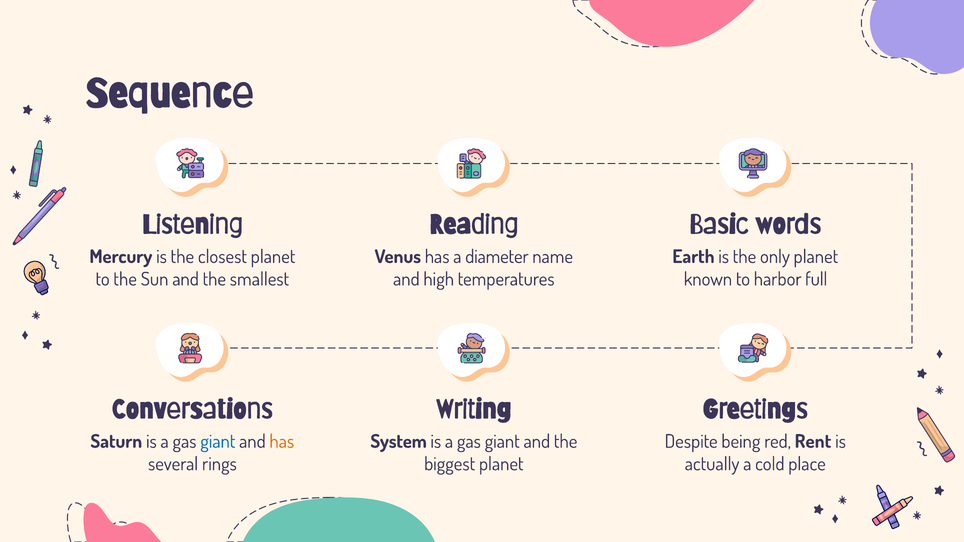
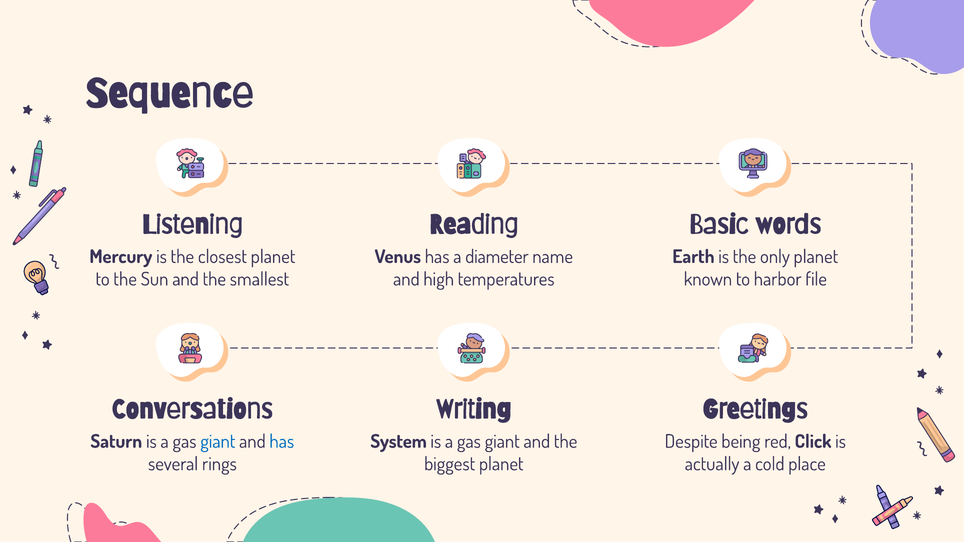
full: full -> file
has at (282, 442) colour: orange -> blue
Rent: Rent -> Click
